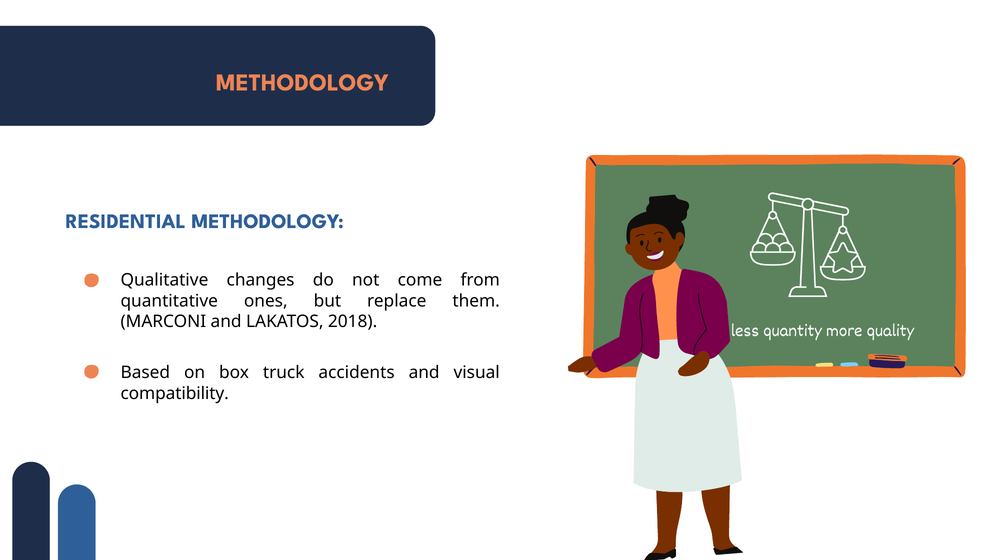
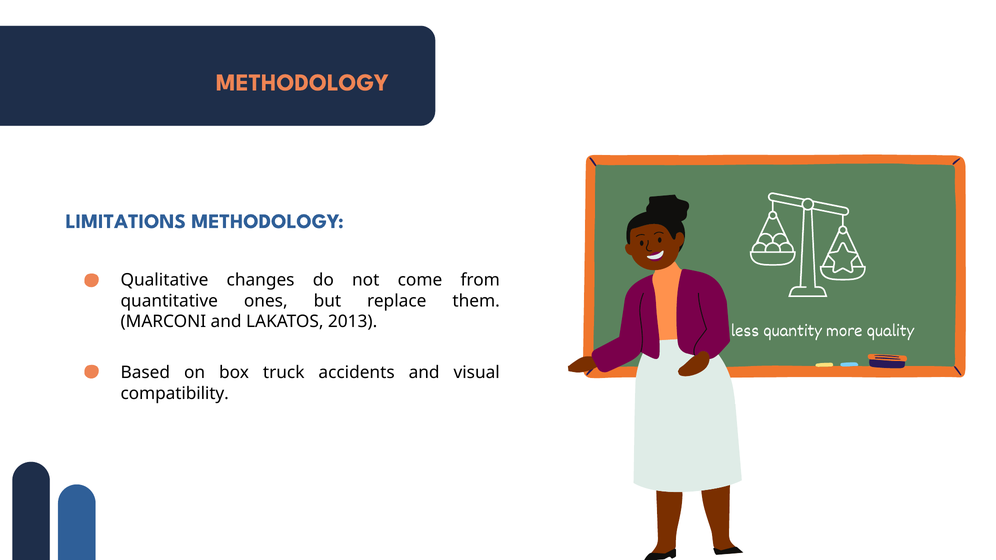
RESIDENTIAL: RESIDENTIAL -> LIMITATIONS
2018: 2018 -> 2013
